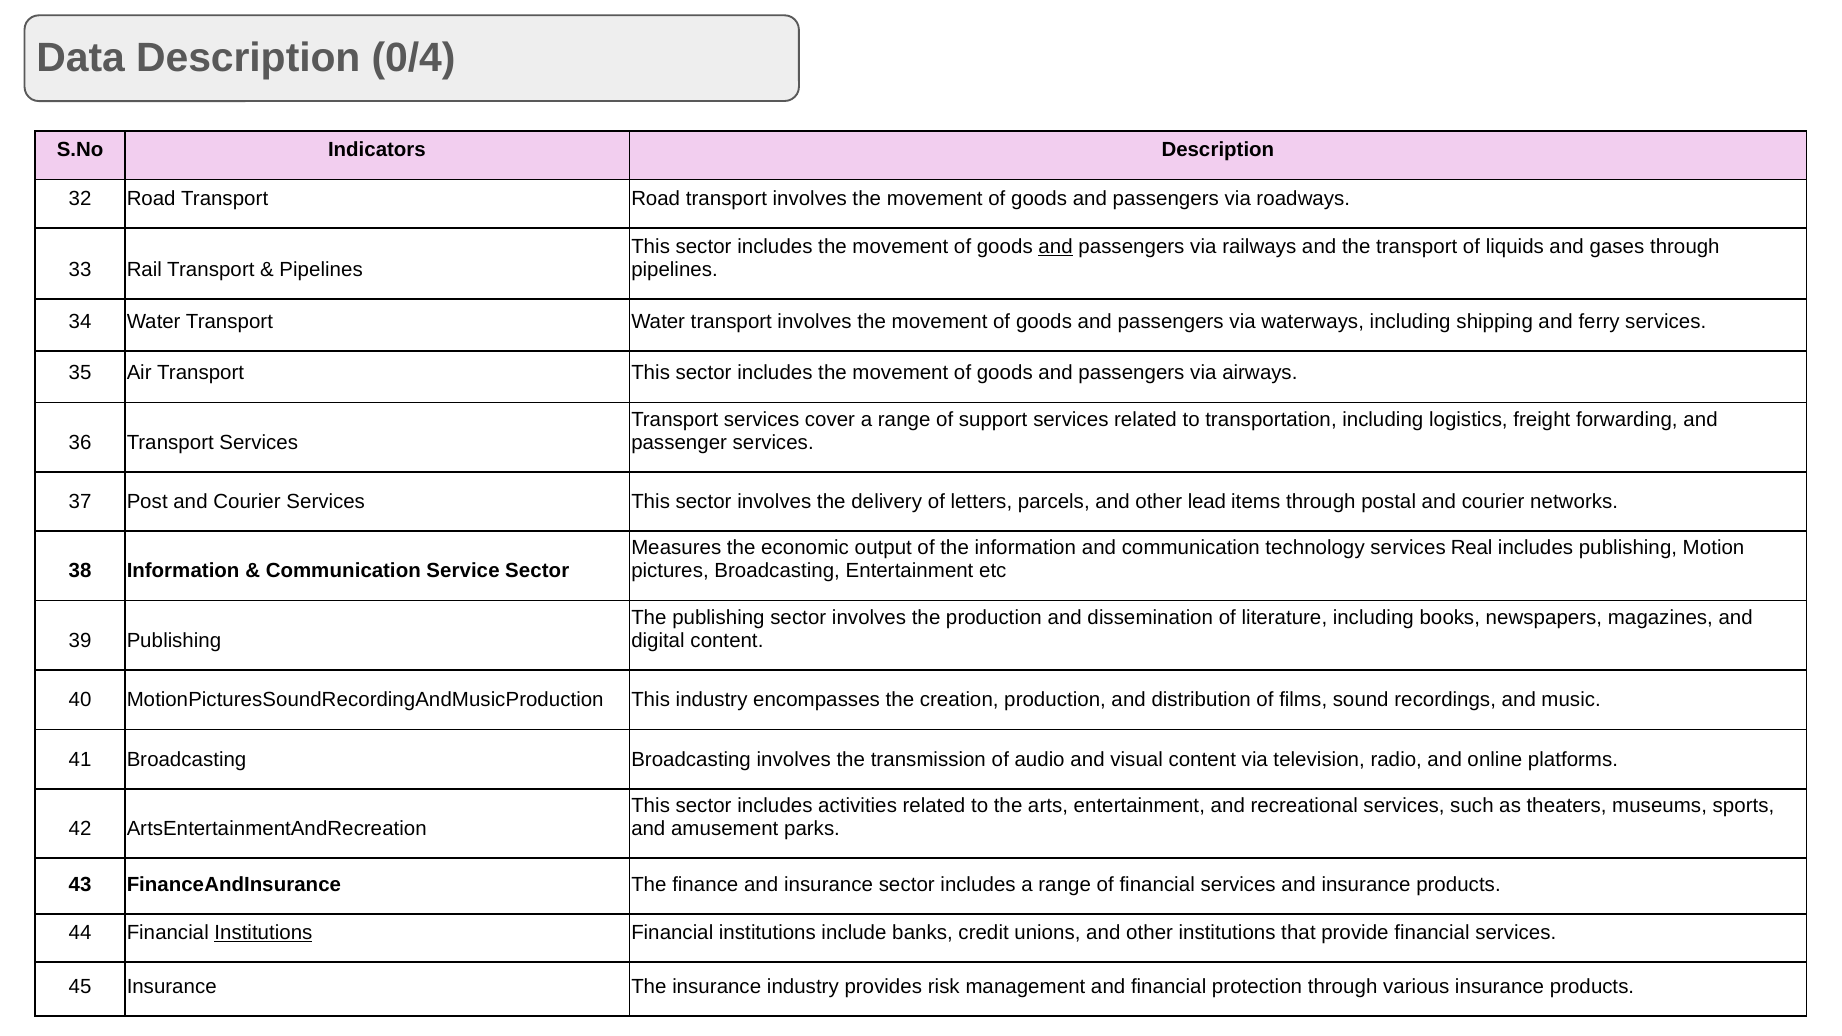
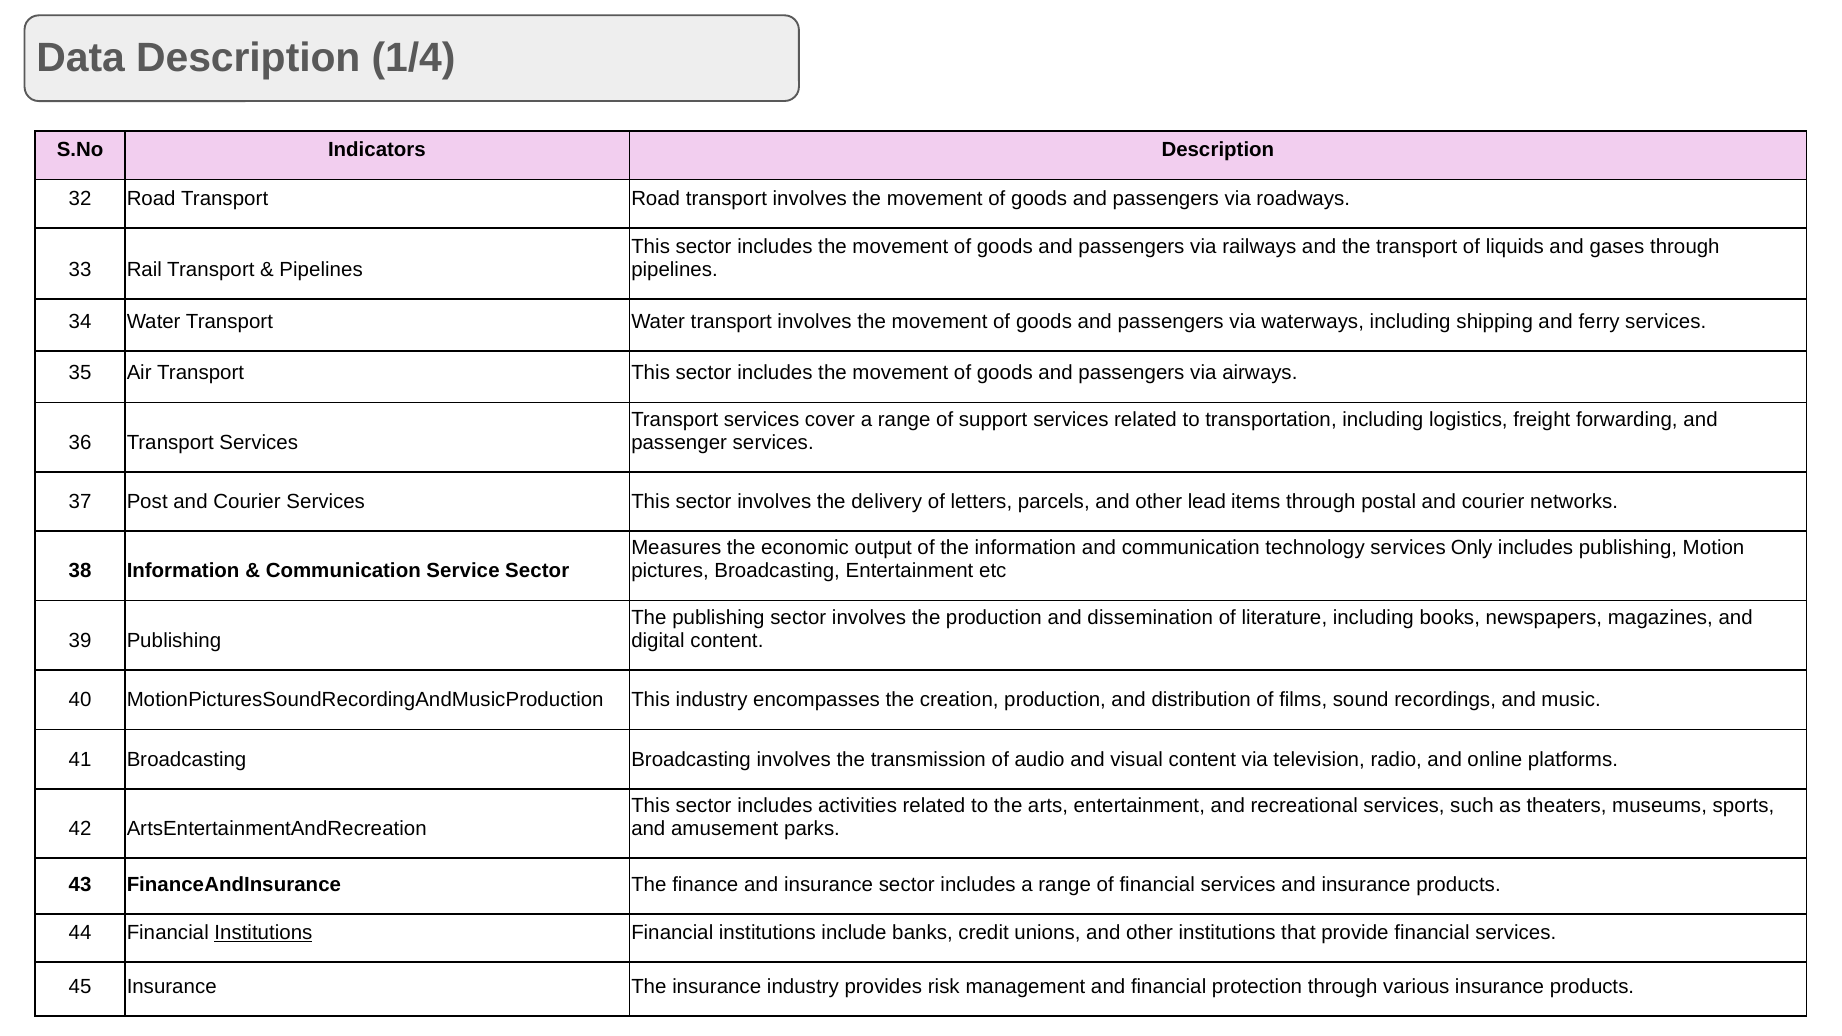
0/4: 0/4 -> 1/4
and at (1056, 246) underline: present -> none
Real: Real -> Only
